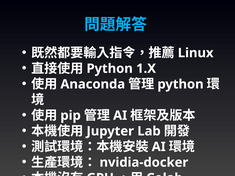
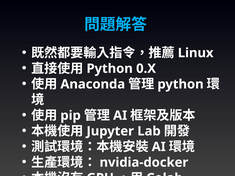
1.X: 1.X -> 0.X
